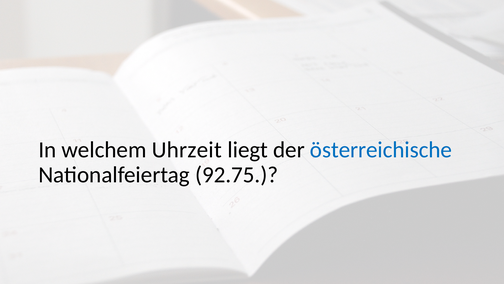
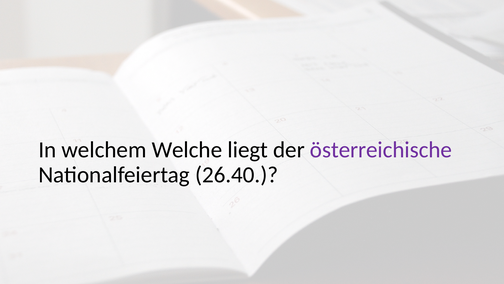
Uhrzeit: Uhrzeit -> Welche
österreichische colour: blue -> purple
92.75: 92.75 -> 26.40
